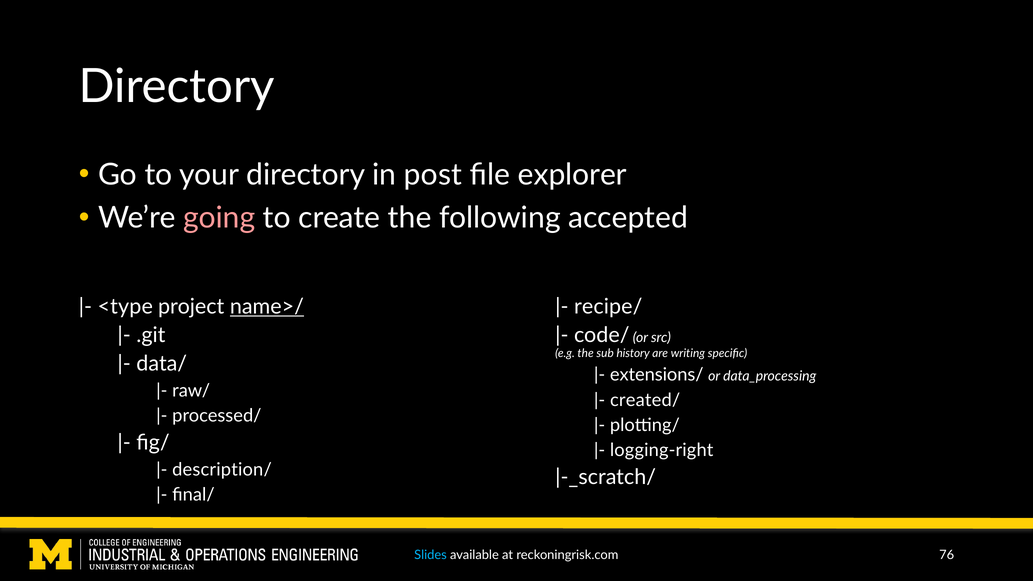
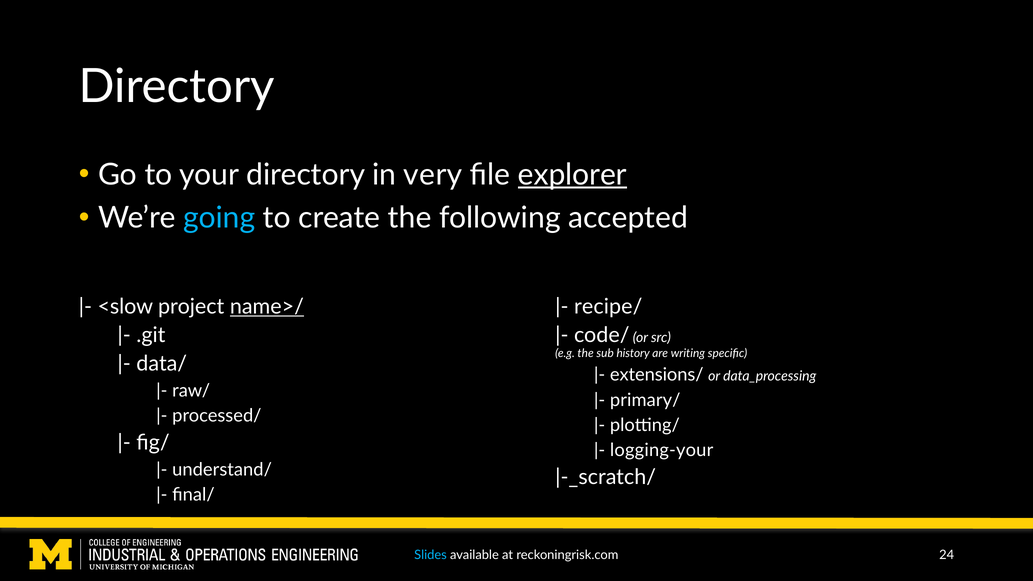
post: post -> very
explorer underline: none -> present
going colour: pink -> light blue
<type: <type -> <slow
created/: created/ -> primary/
logging-right: logging-right -> logging-your
description/: description/ -> understand/
76: 76 -> 24
